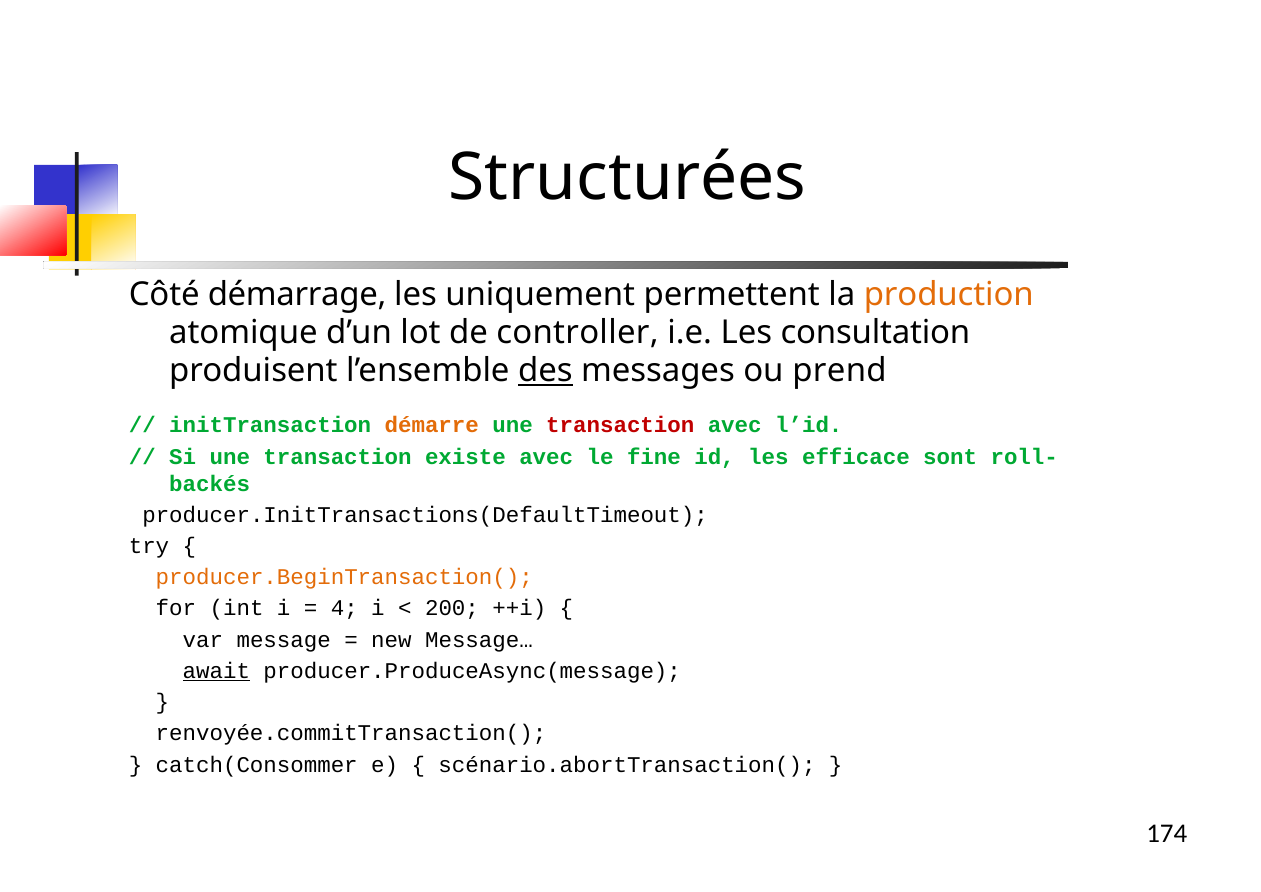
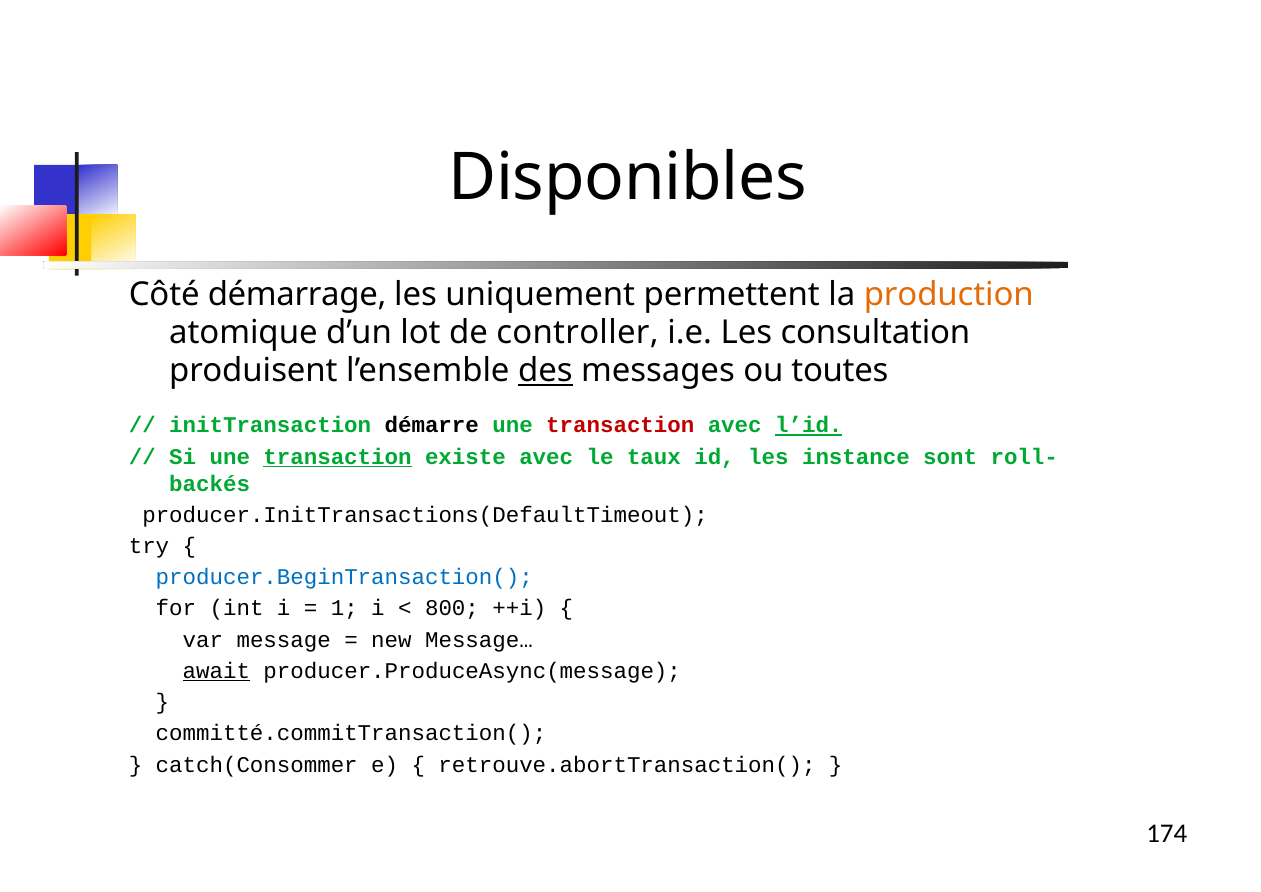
Structurées: Structurées -> Disponibles
prend: prend -> toutes
démarre colour: orange -> black
l’id underline: none -> present
transaction at (337, 456) underline: none -> present
fine: fine -> taux
efficace: efficace -> instance
producer.BeginTransaction( colour: orange -> blue
4: 4 -> 1
200: 200 -> 800
renvoyée.commitTransaction(: renvoyée.commitTransaction( -> committé.commitTransaction(
scénario.abortTransaction(: scénario.abortTransaction( -> retrouve.abortTransaction(
